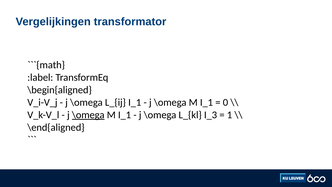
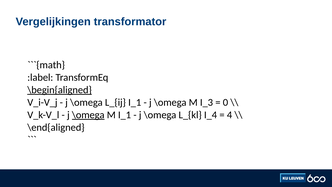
\begin{aligned underline: none -> present
I_1 at (206, 102): I_1 -> I_3
I_3: I_3 -> I_4
1: 1 -> 4
